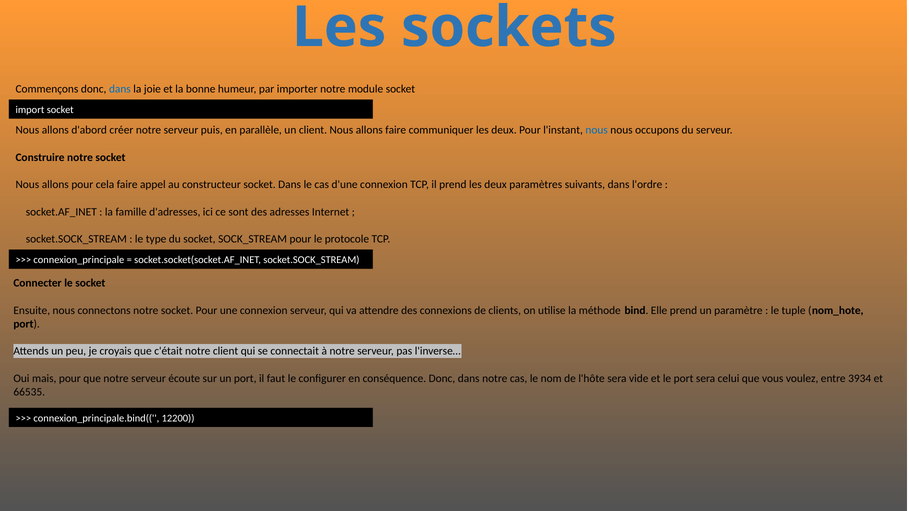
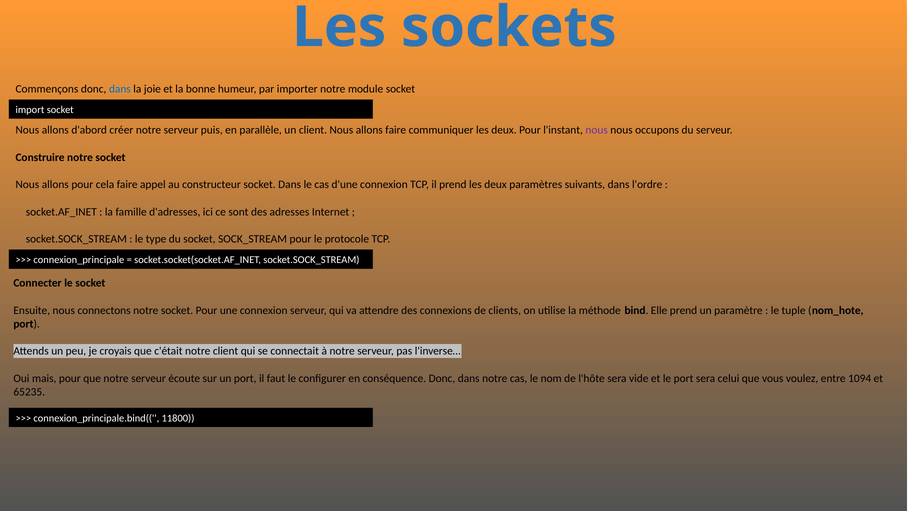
nous at (597, 130) colour: blue -> purple
3934: 3934 -> 1094
66535: 66535 -> 65235
12200: 12200 -> 11800
